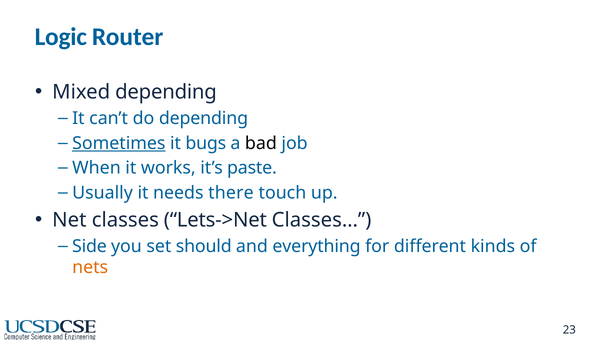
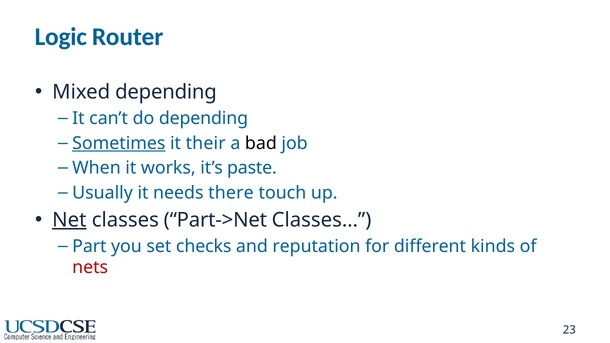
bugs: bugs -> their
Net underline: none -> present
Lets->Net: Lets->Net -> Part->Net
Side: Side -> Part
should: should -> checks
everything: everything -> reputation
nets colour: orange -> red
